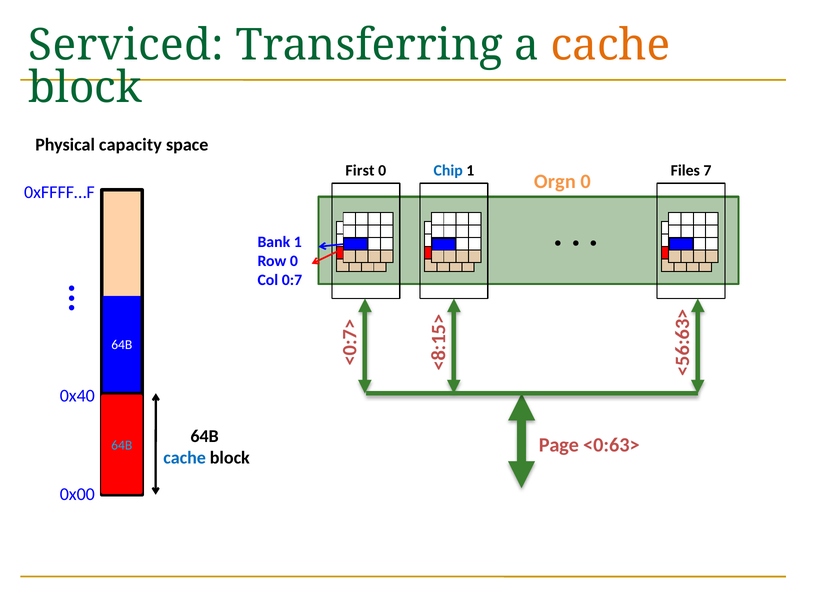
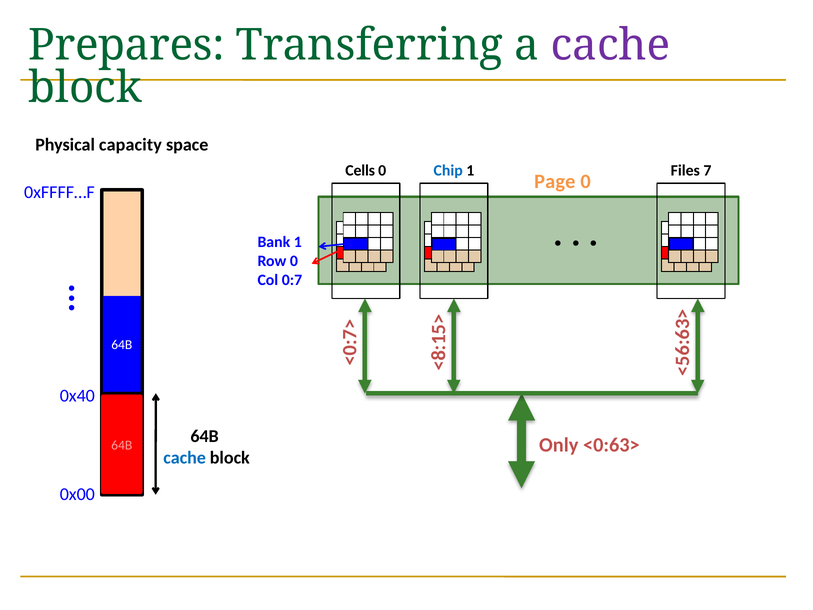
Serviced: Serviced -> Prepares
cache at (611, 45) colour: orange -> purple
First: First -> Cells
Orgn: Orgn -> Page
Page: Page -> Only
64B at (122, 445) colour: light blue -> pink
